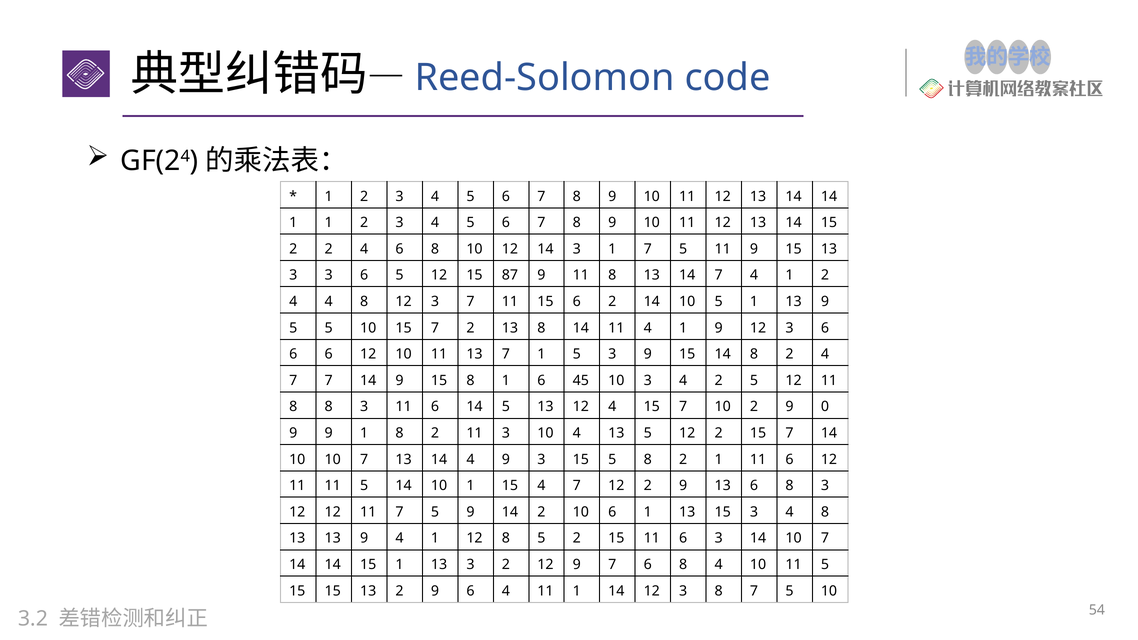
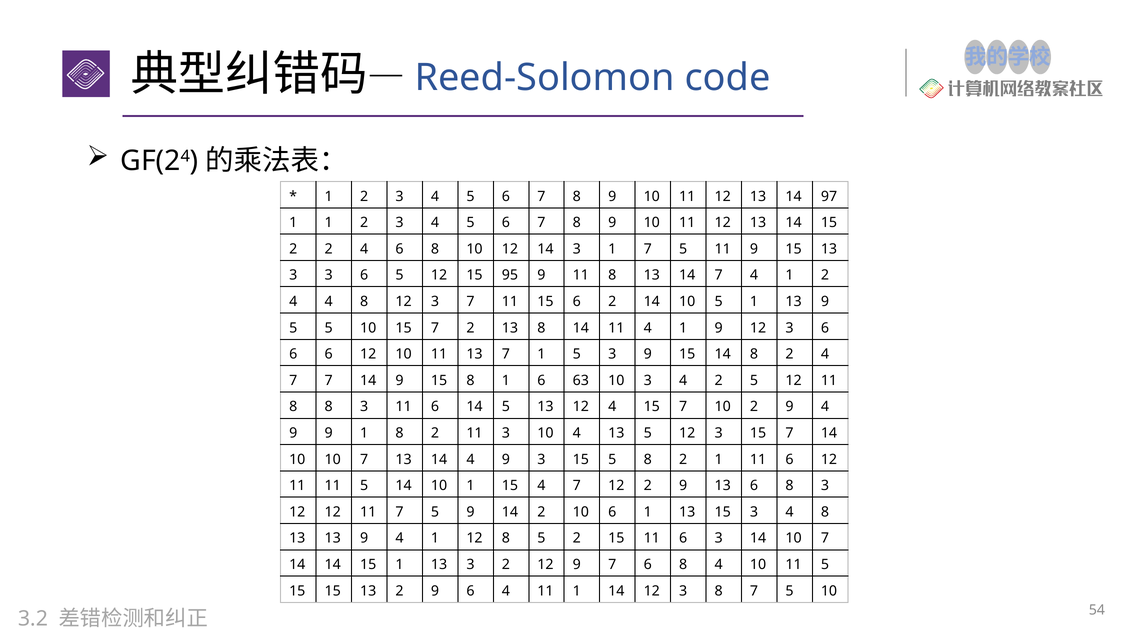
13 14 14: 14 -> 97
87: 87 -> 95
45: 45 -> 63
2 9 0: 0 -> 4
5 12 2: 2 -> 3
